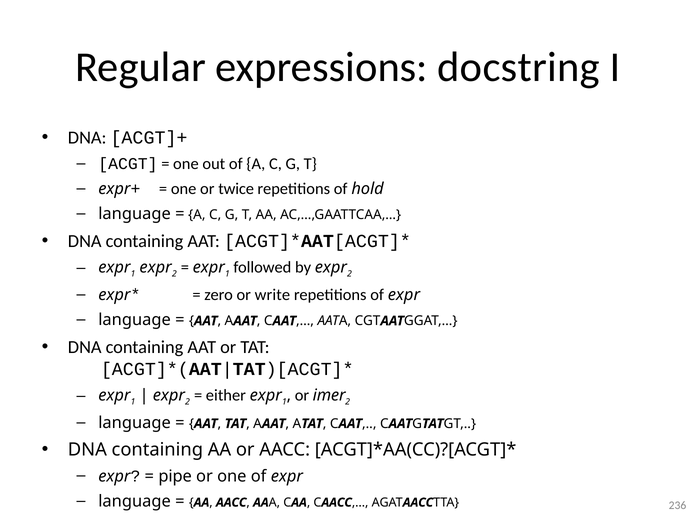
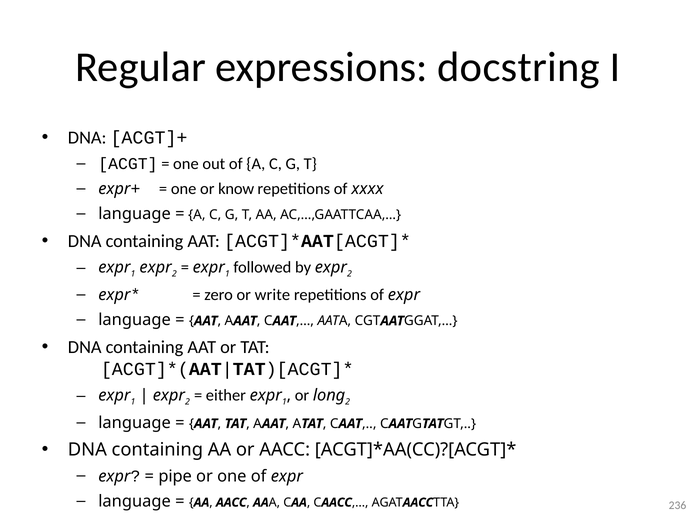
twice: twice -> know
hold: hold -> xxxx
imer: imer -> long
